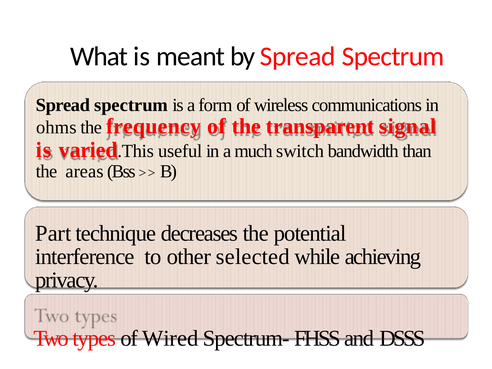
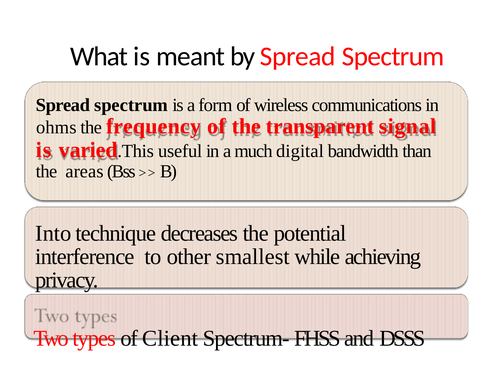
switch: switch -> digital
Part: Part -> Into
selected: selected -> smallest
Wired: Wired -> Client
